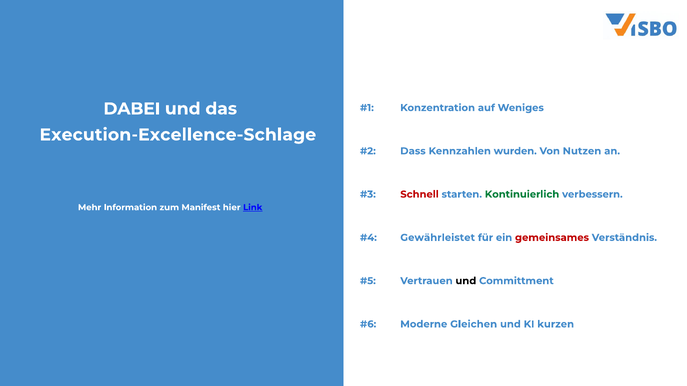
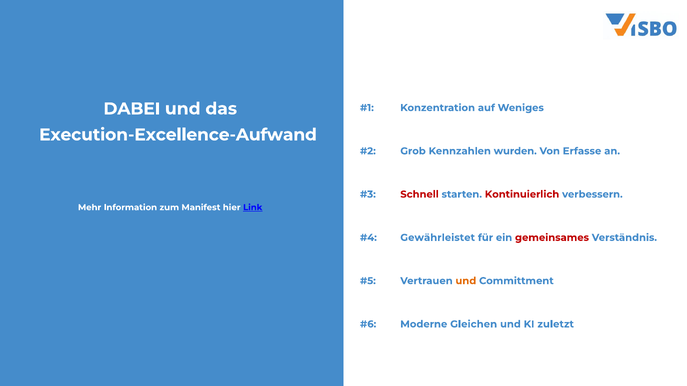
Execution-Excellence-Schlage: Execution-Excellence-Schlage -> Execution-Excellence-Aufwand
Dass: Dass -> Grob
Nutzen: Nutzen -> Erfasse
Kontinuierlich colour: green -> red
und at (466, 281) colour: black -> orange
kurzen: kurzen -> zuletzt
